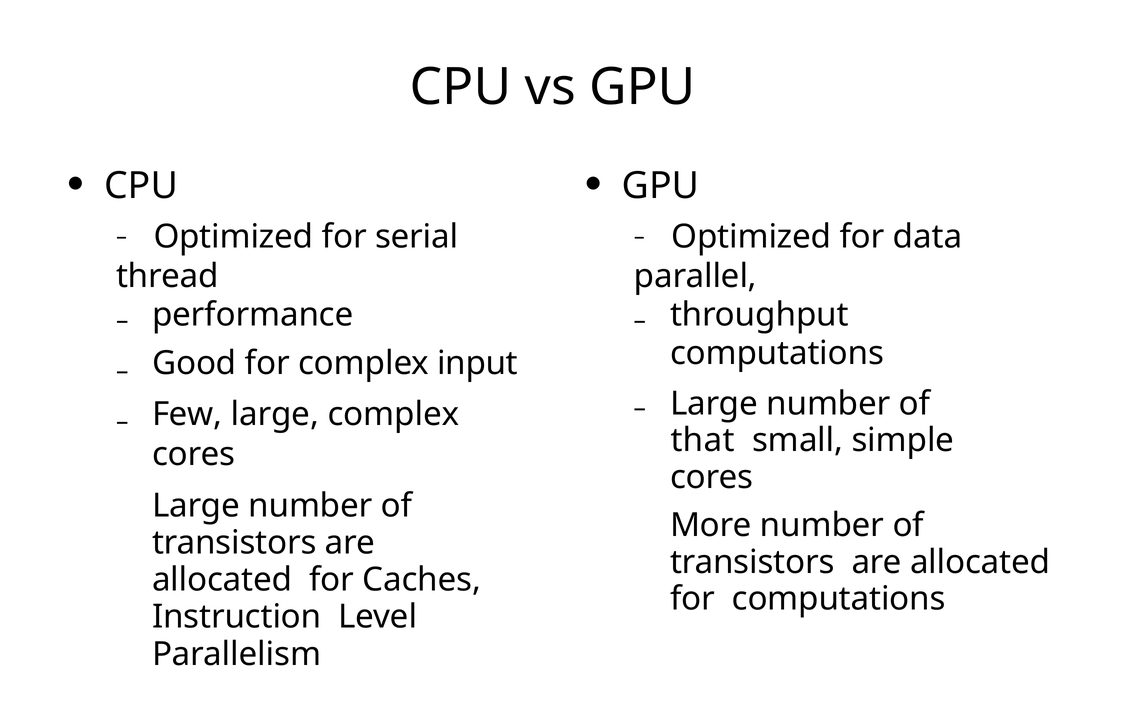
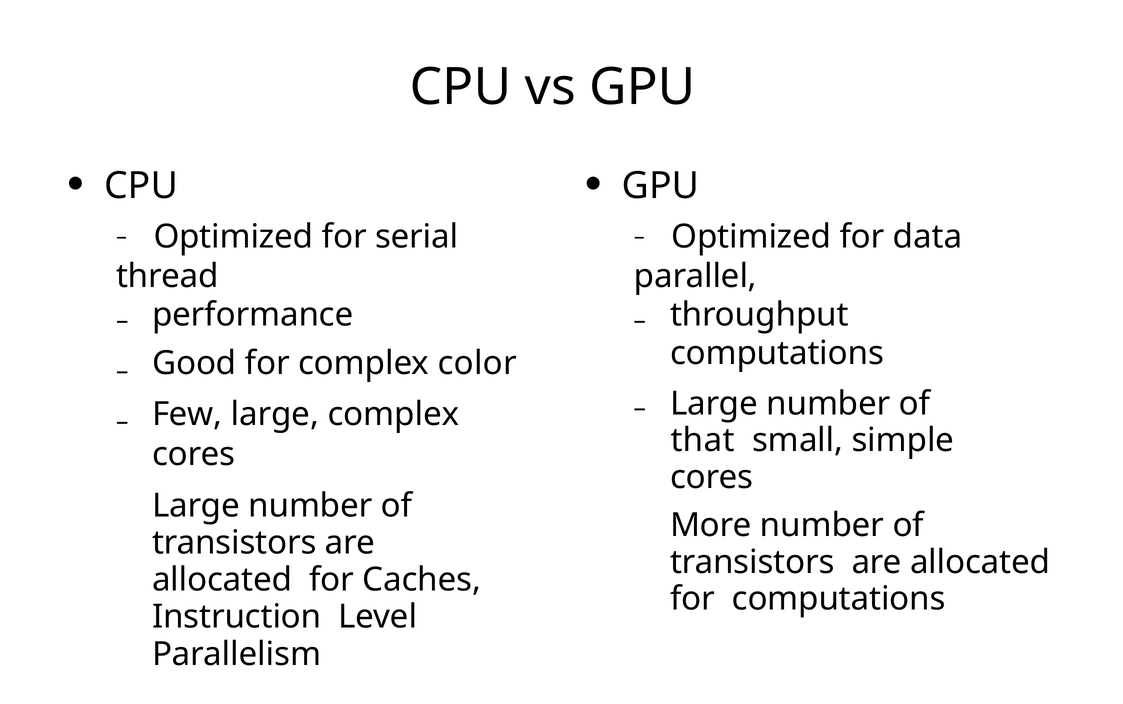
input: input -> color
